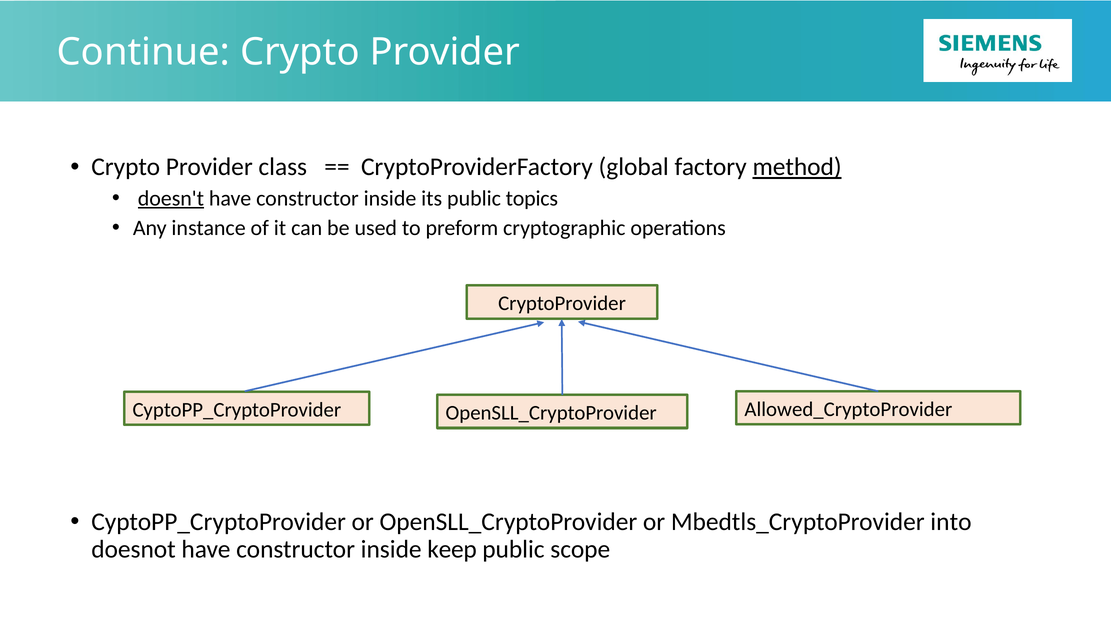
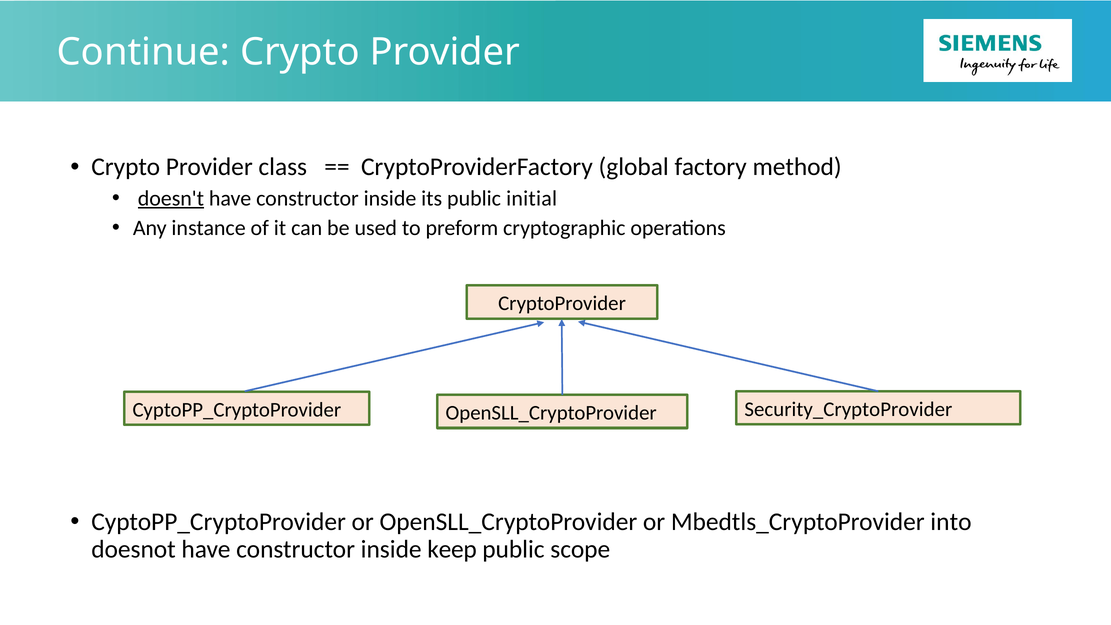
method underline: present -> none
topics: topics -> initial
Allowed_CryptoProvider: Allowed_CryptoProvider -> Security_CryptoProvider
